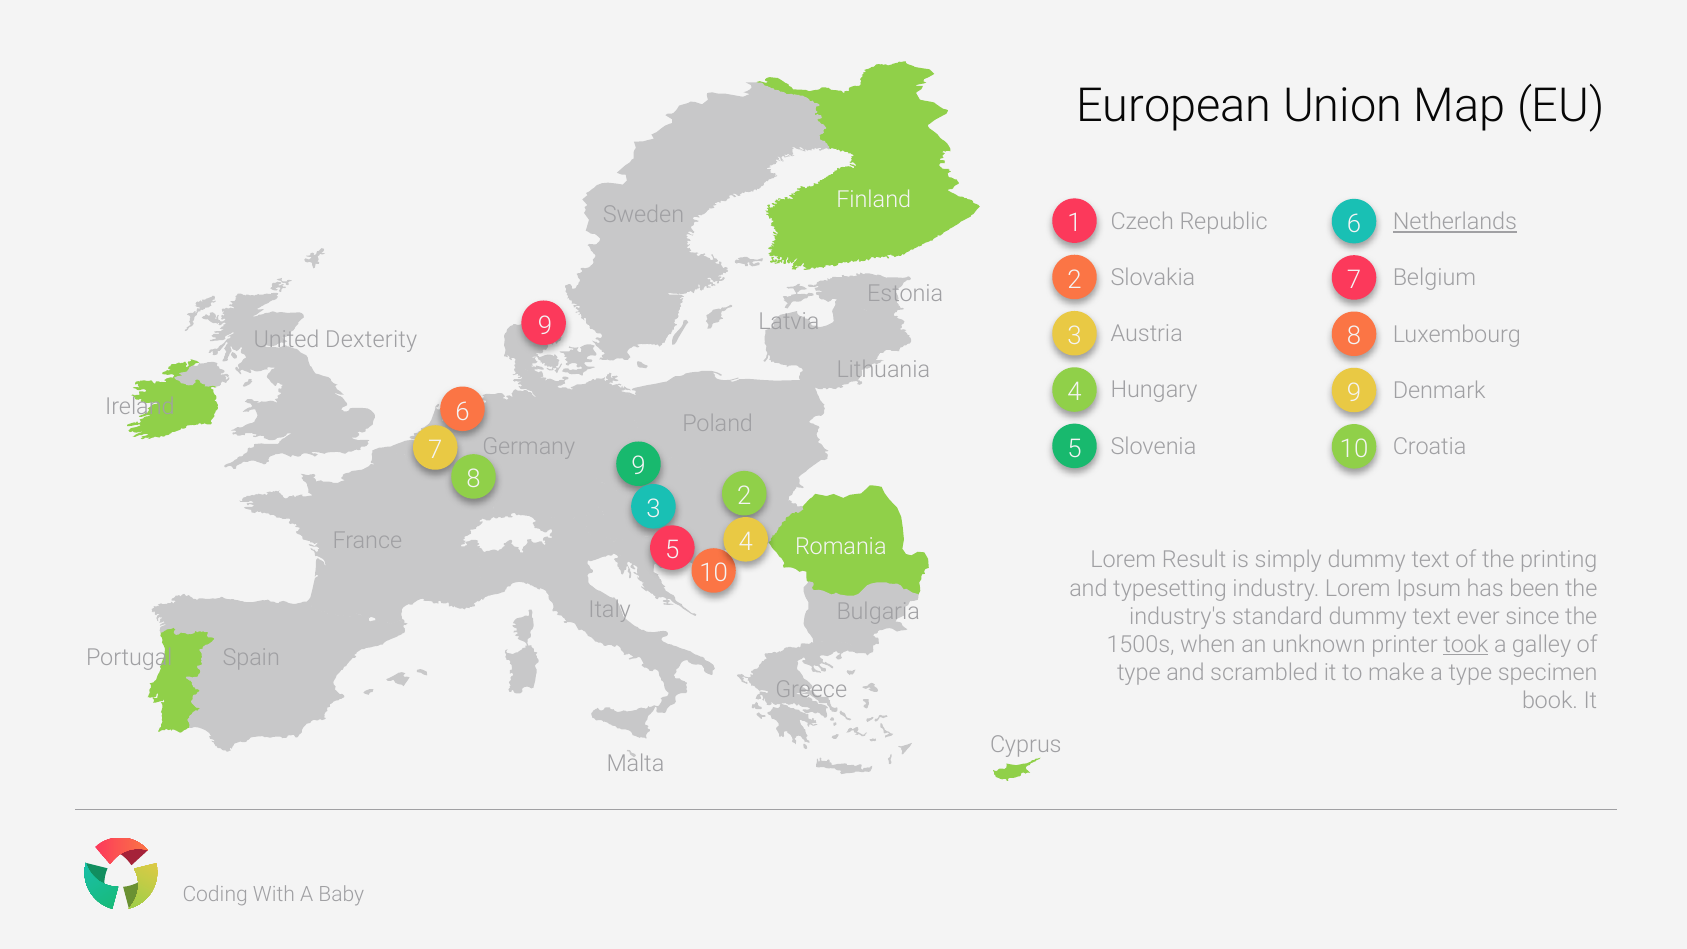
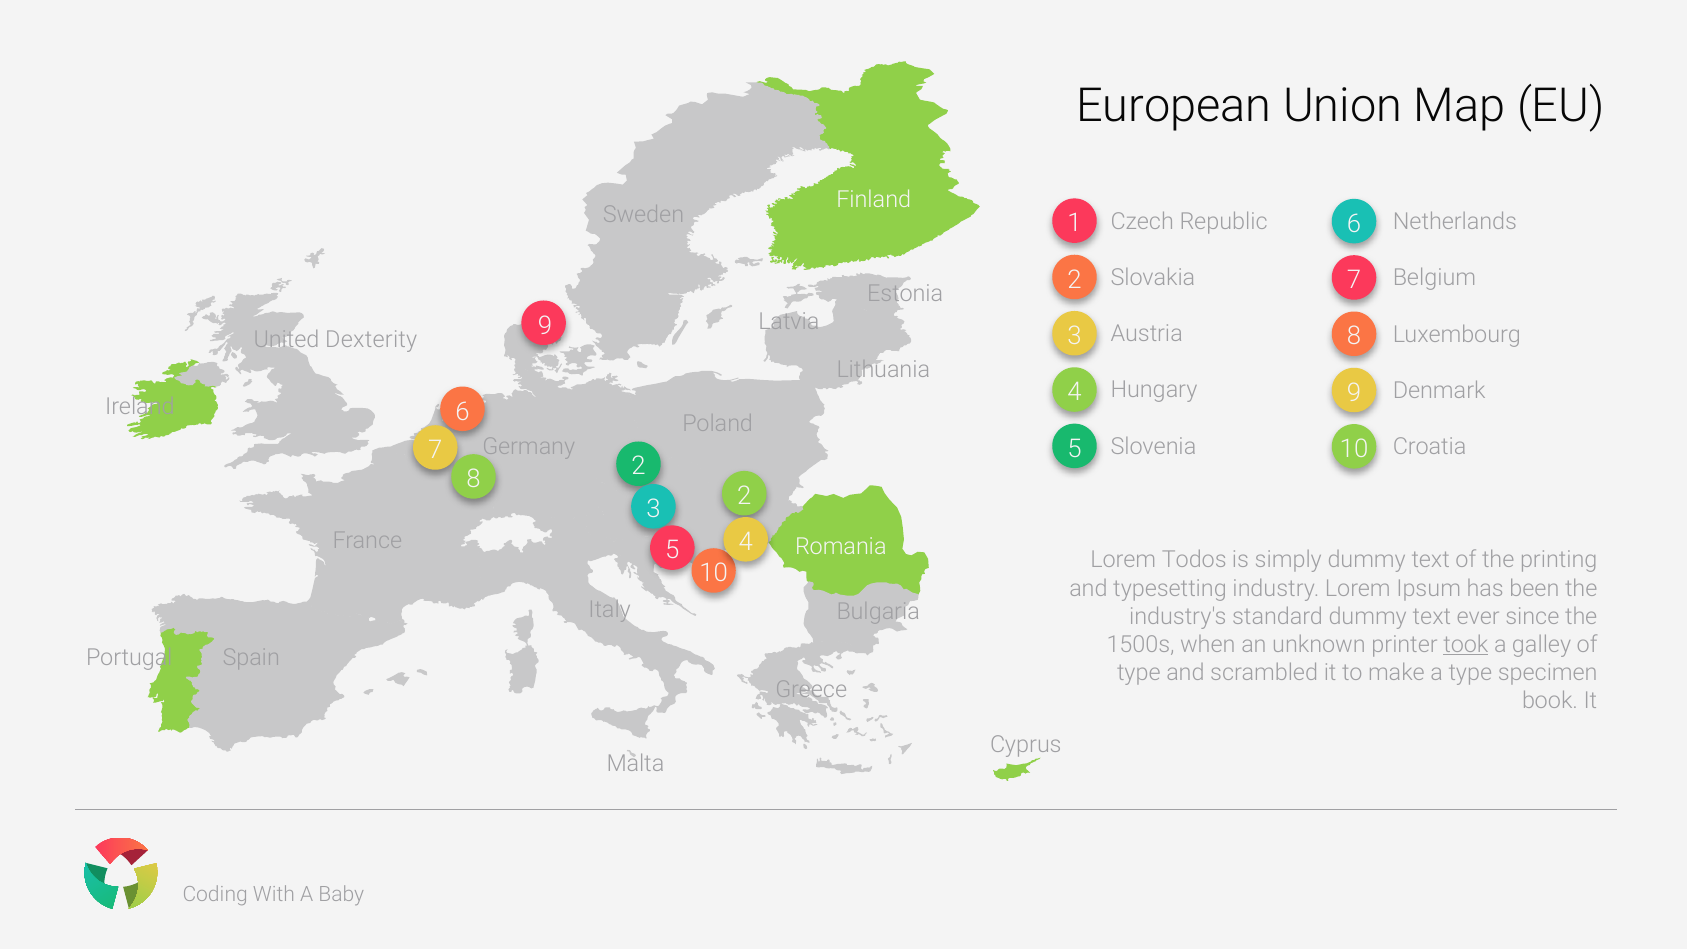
Netherlands underline: present -> none
9 at (639, 466): 9 -> 2
Result: Result -> Todos
